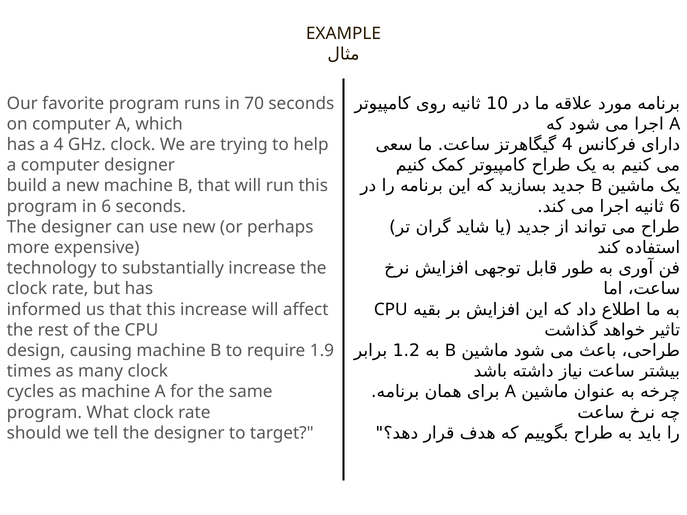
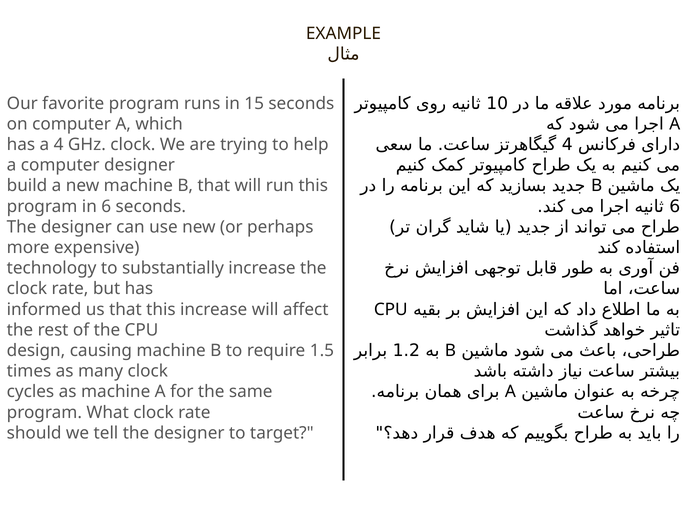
70: 70 -> 15
1.9: 1.9 -> 1.5
